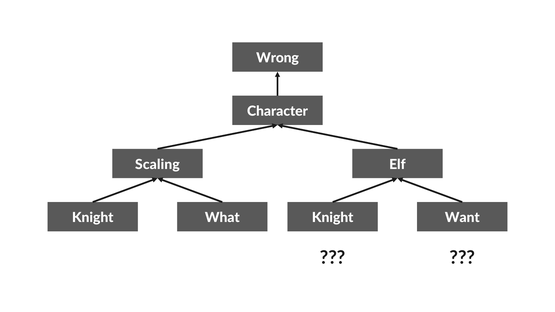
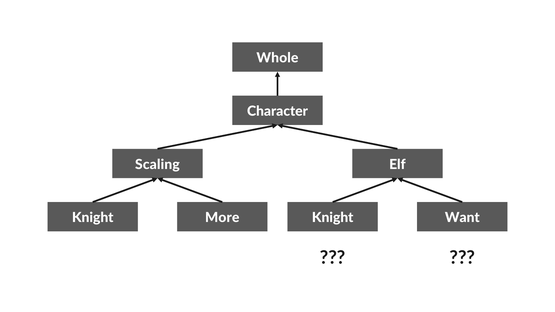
Wrong: Wrong -> Whole
What: What -> More
